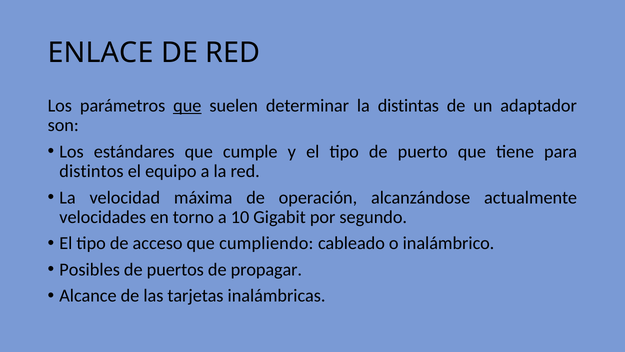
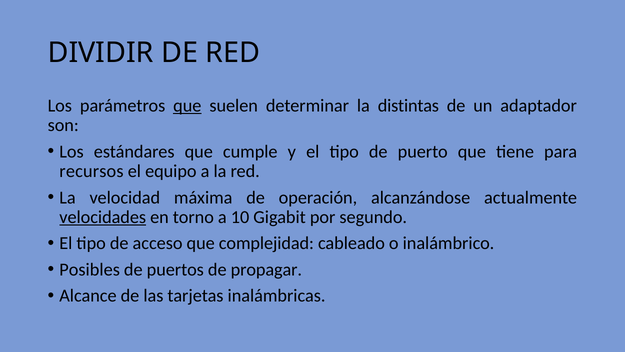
ENLACE: ENLACE -> DIVIDIR
distintos: distintos -> recursos
velocidades underline: none -> present
cumpliendo: cumpliendo -> complejidad
